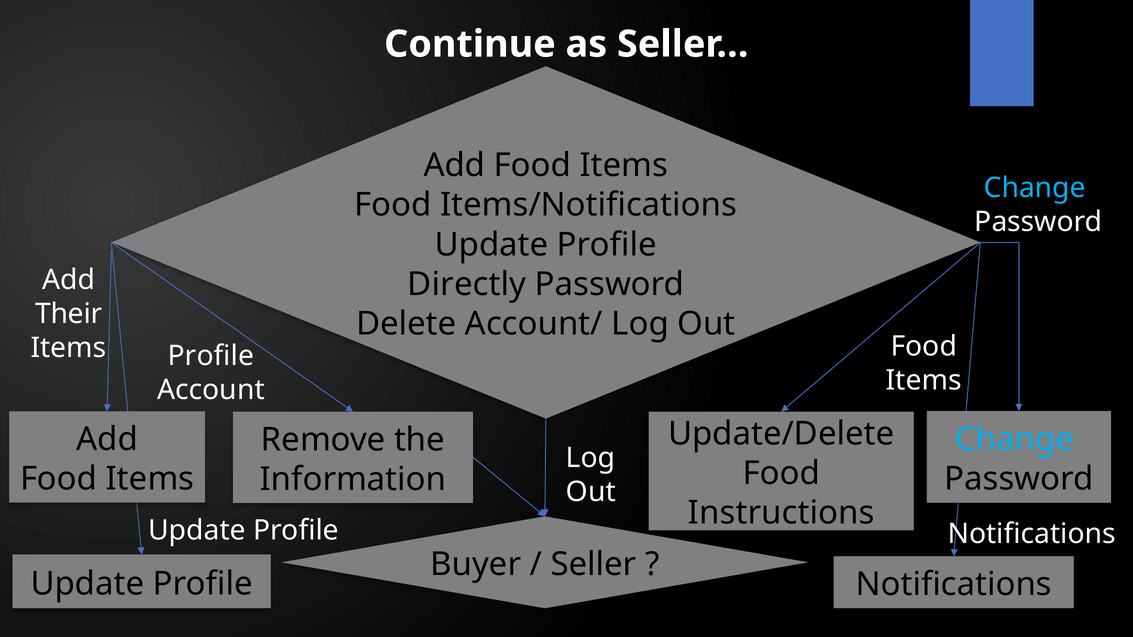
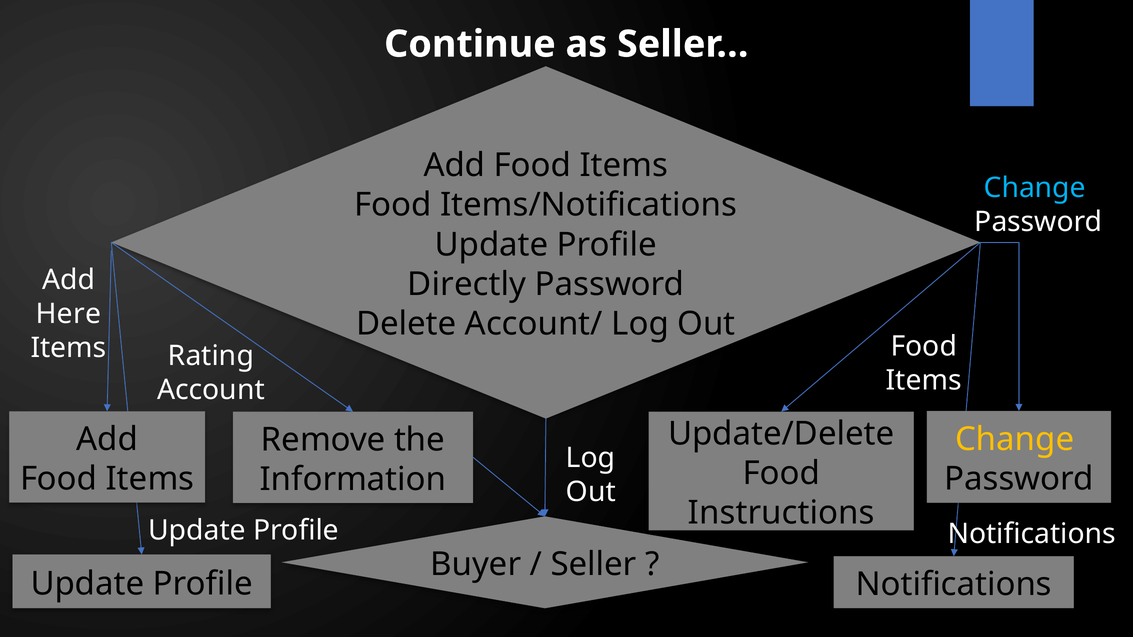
Their: Their -> Here
Profile at (211, 356): Profile -> Rating
Change at (1015, 440) colour: light blue -> yellow
